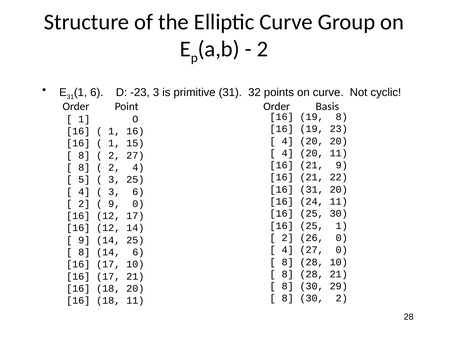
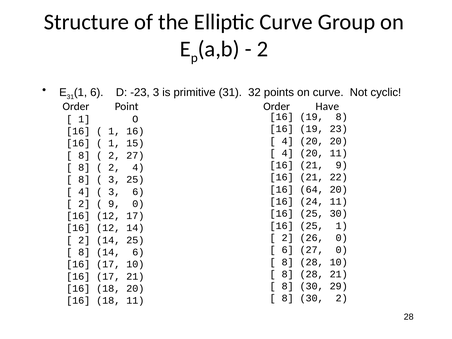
Basis: Basis -> Have
5 at (84, 180): 5 -> 8
16 31: 31 -> 64
9 at (84, 240): 9 -> 2
4 at (288, 250): 4 -> 6
